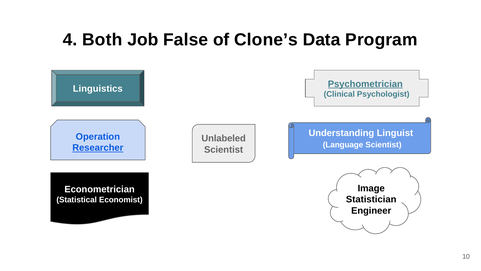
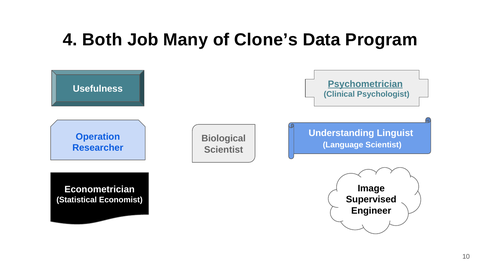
False: False -> Many
Linguistics: Linguistics -> Usefulness
Unlabeled: Unlabeled -> Biological
Researcher underline: present -> none
Statistician: Statistician -> Supervised
